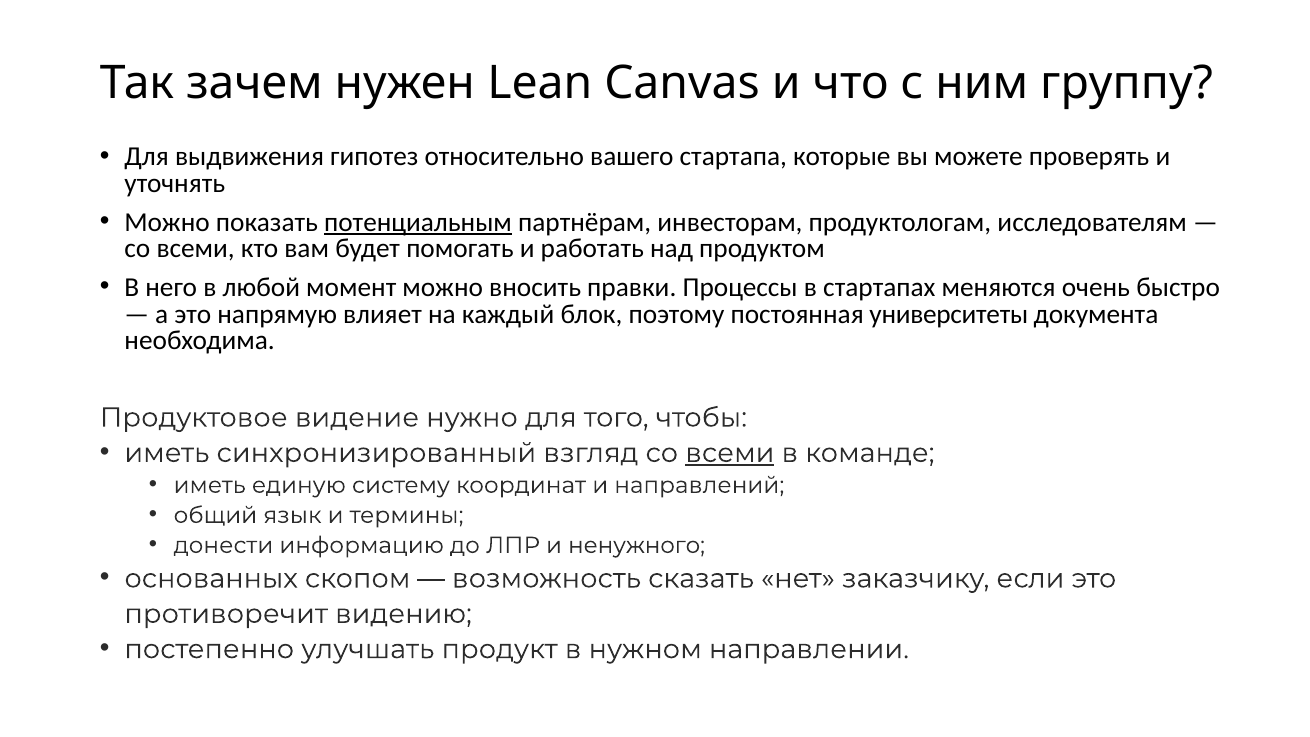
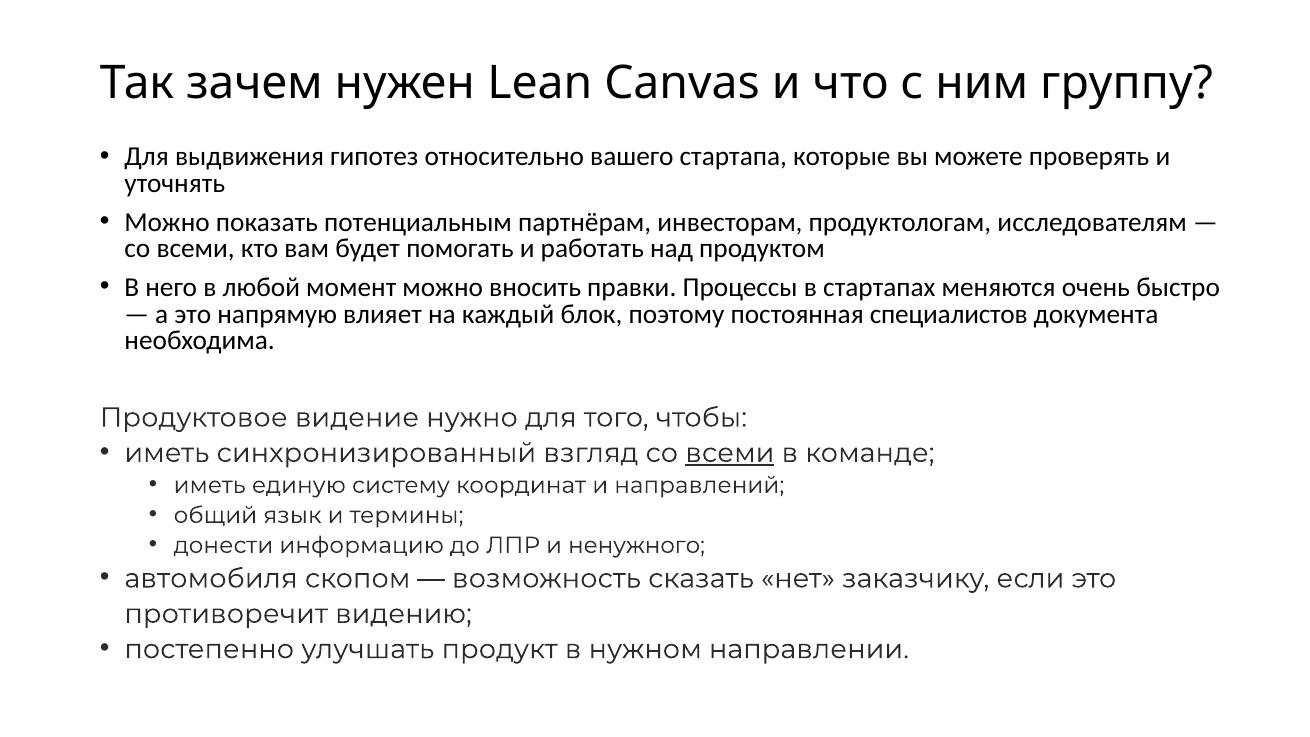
потенциальным underline: present -> none
университеты: университеты -> специалистов
основанных: основанных -> автомобиля
